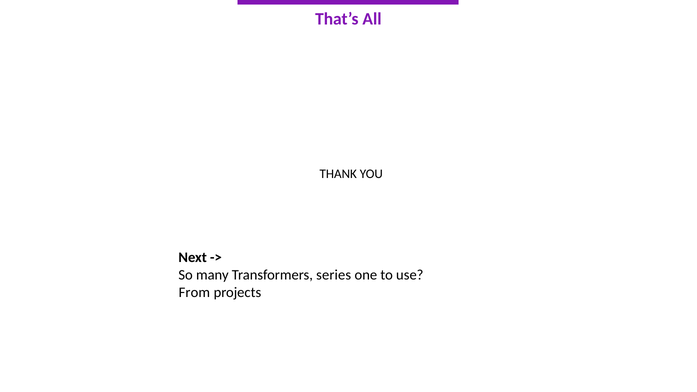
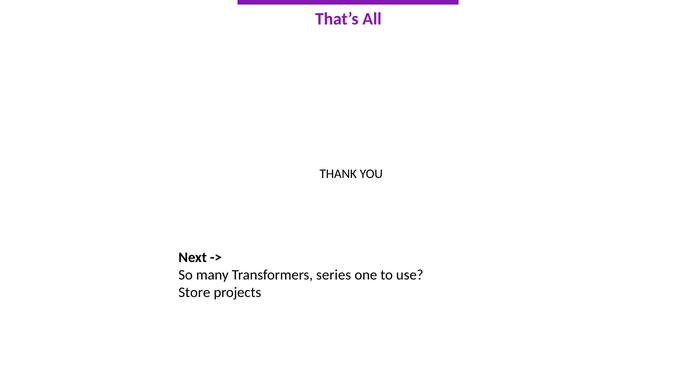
From: From -> Store
